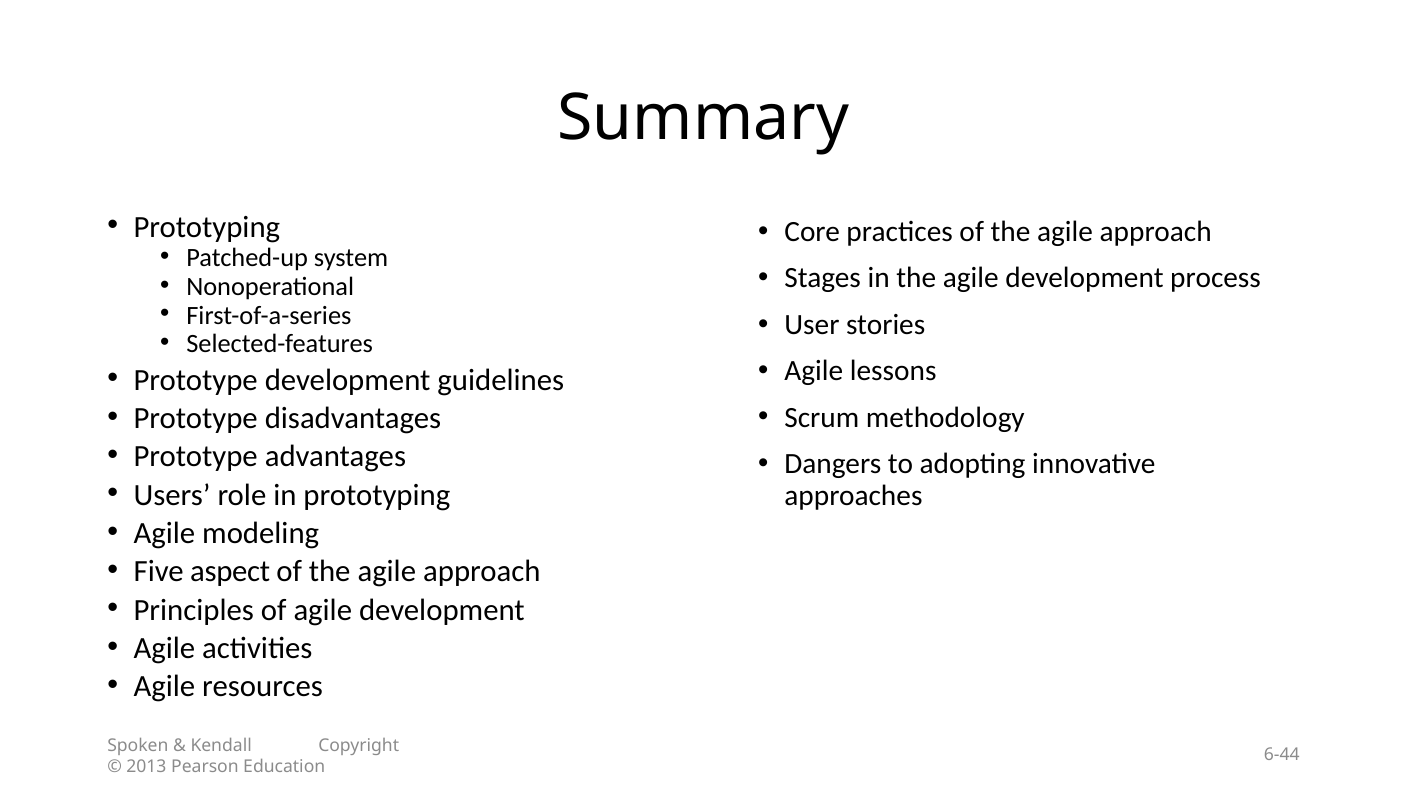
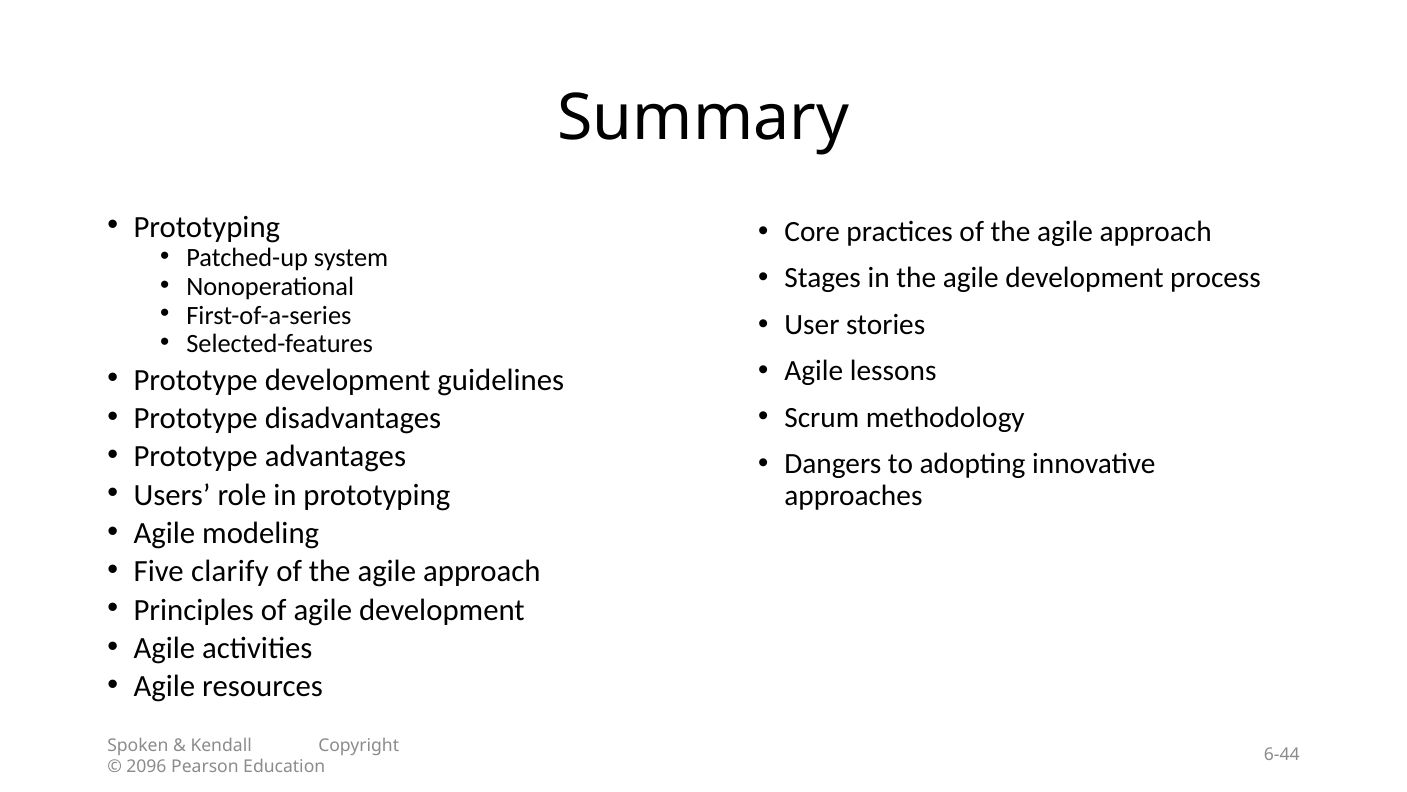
aspect: aspect -> clarify
2013: 2013 -> 2096
